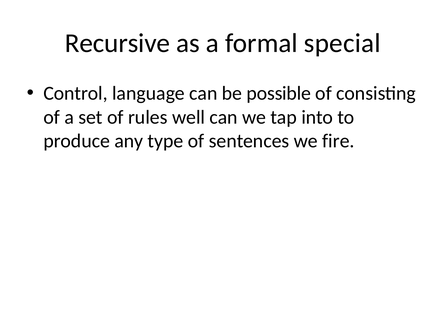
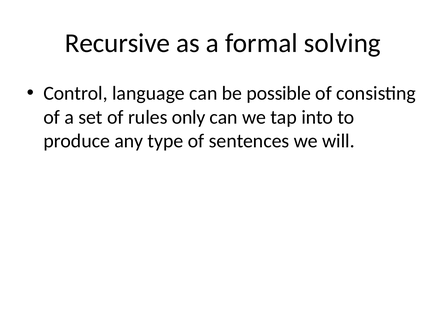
special: special -> solving
well: well -> only
fire: fire -> will
